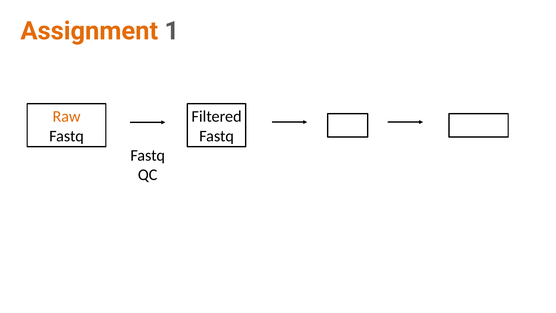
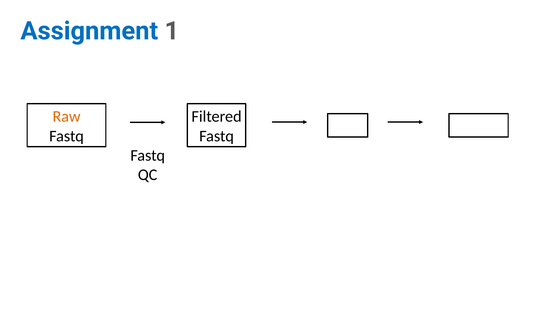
Assignment colour: orange -> blue
